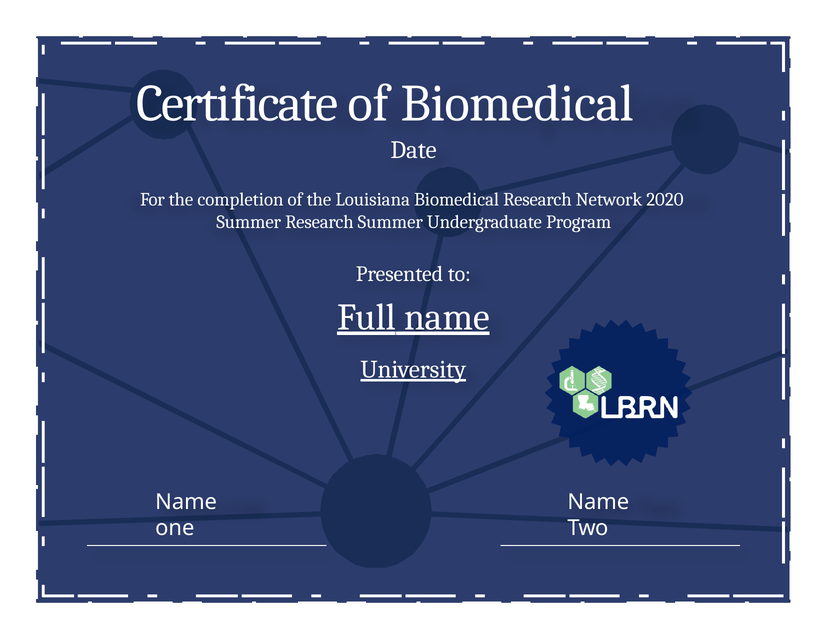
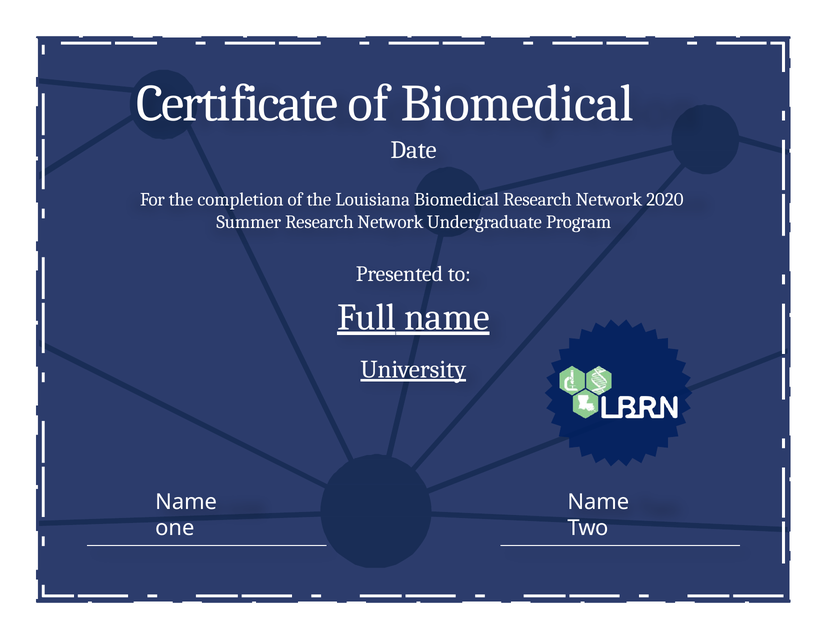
Summer Research Summer: Summer -> Network
